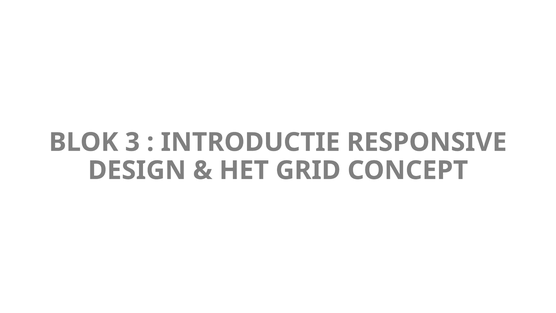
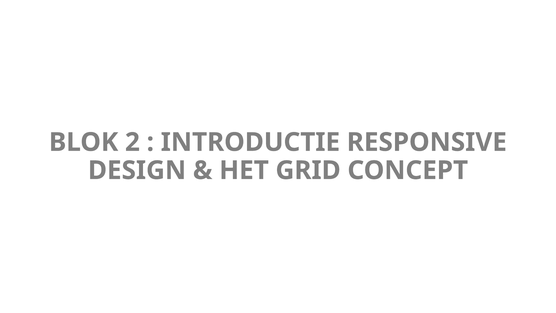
3: 3 -> 2
